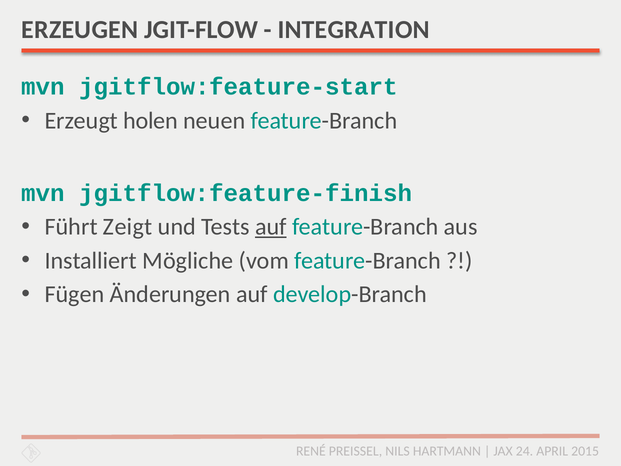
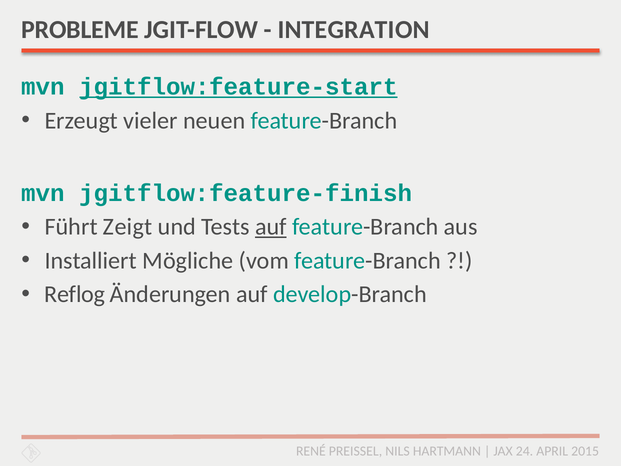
ERZEUGEN: ERZEUGEN -> PROBLEME
jgitflow:feature-start underline: none -> present
holen: holen -> vieler
Fügen: Fügen -> Reflog
